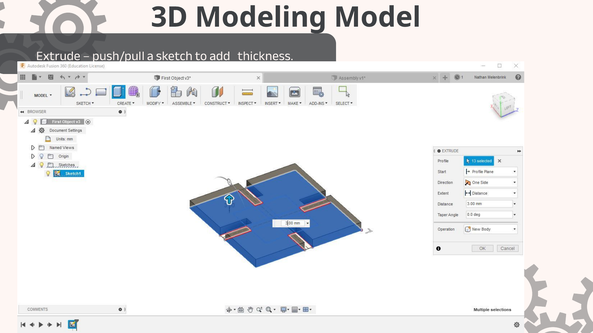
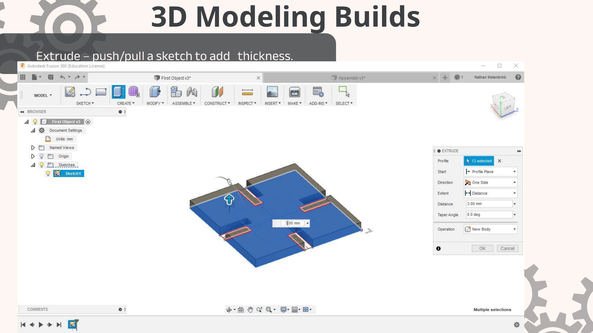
Model: Model -> Builds
